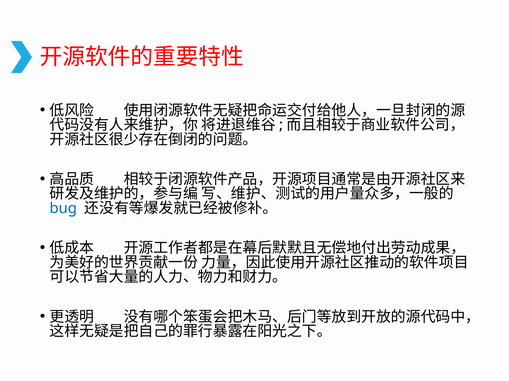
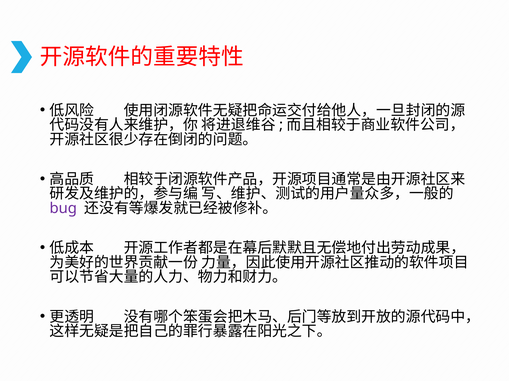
bug colour: blue -> purple
